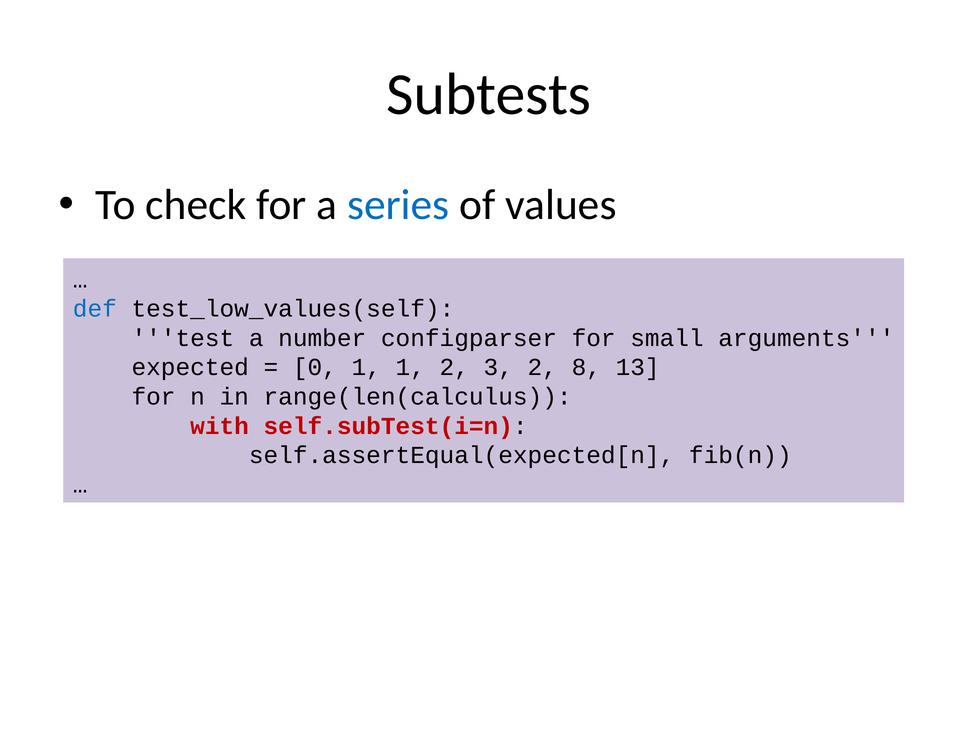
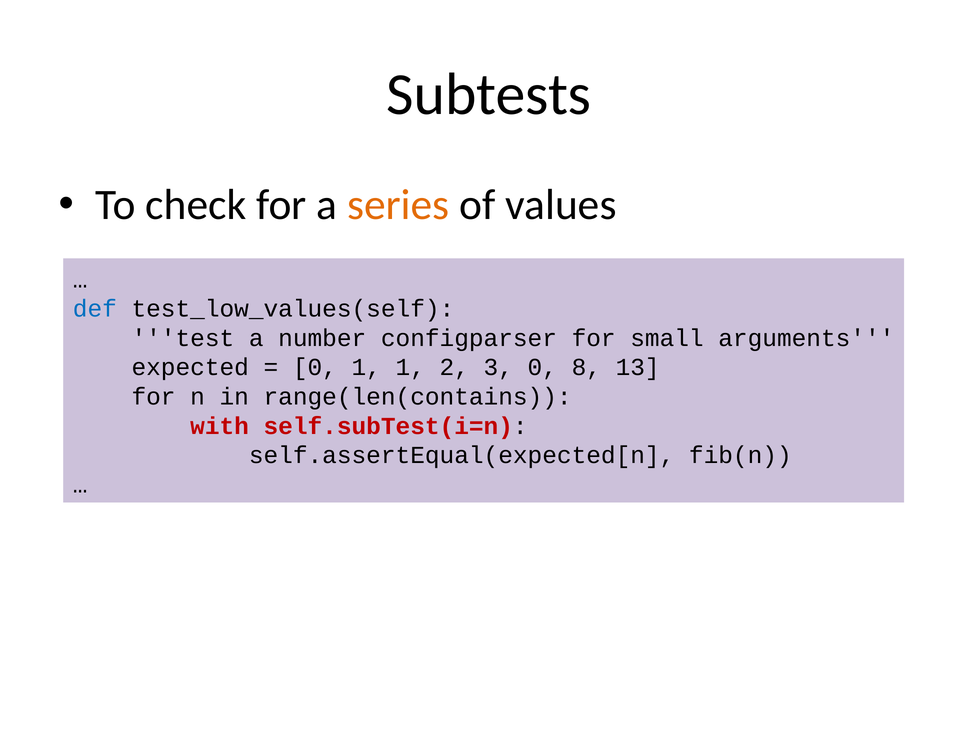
series colour: blue -> orange
3 2: 2 -> 0
range(len(calculus: range(len(calculus -> range(len(contains
